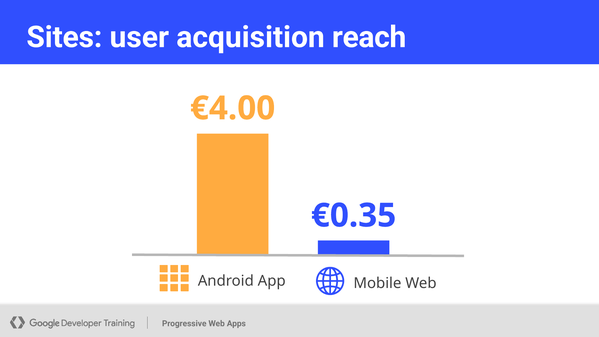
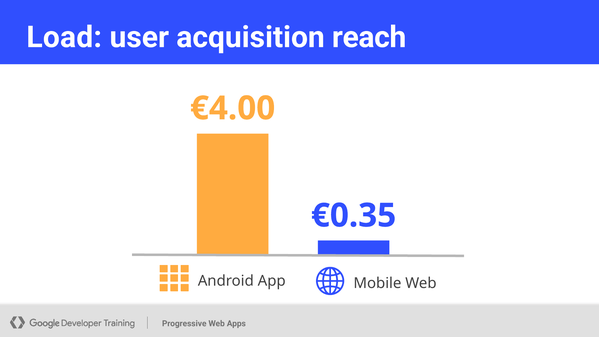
Sites: Sites -> Load
